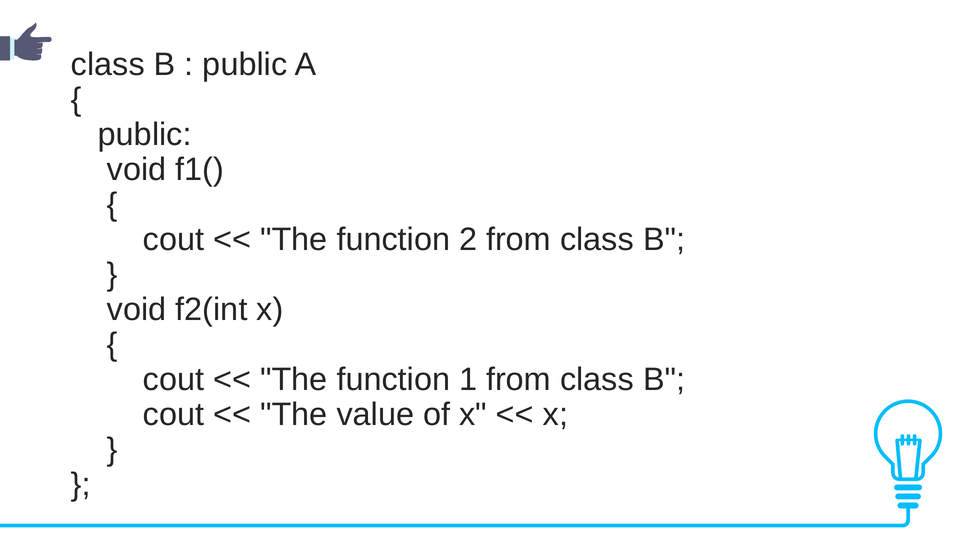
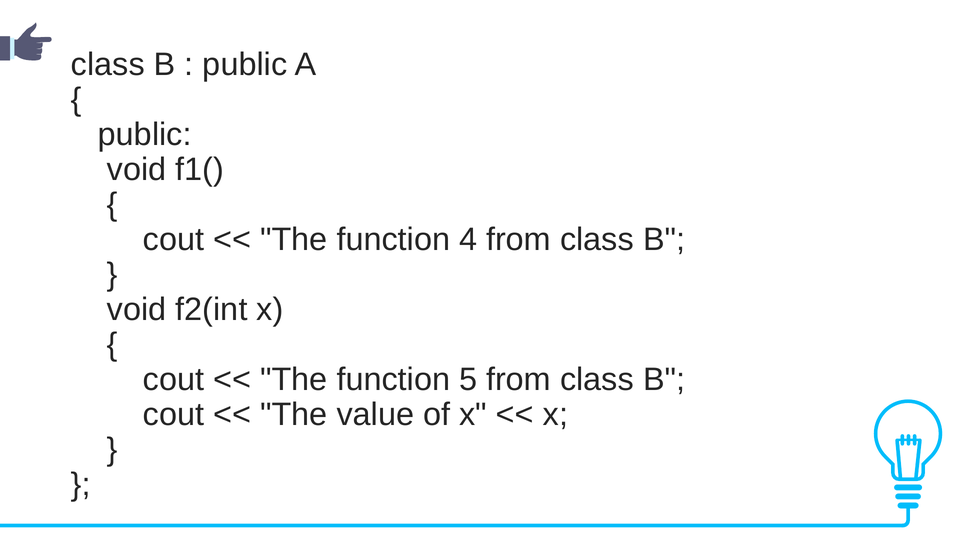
2: 2 -> 4
1: 1 -> 5
